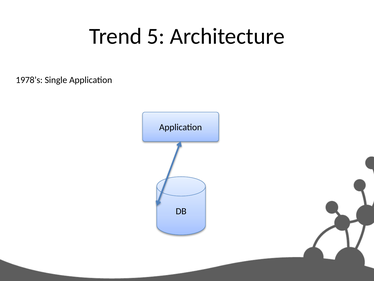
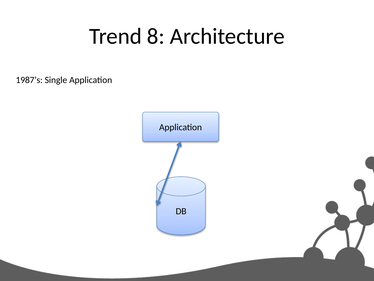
5: 5 -> 8
1978’s: 1978’s -> 1987’s
